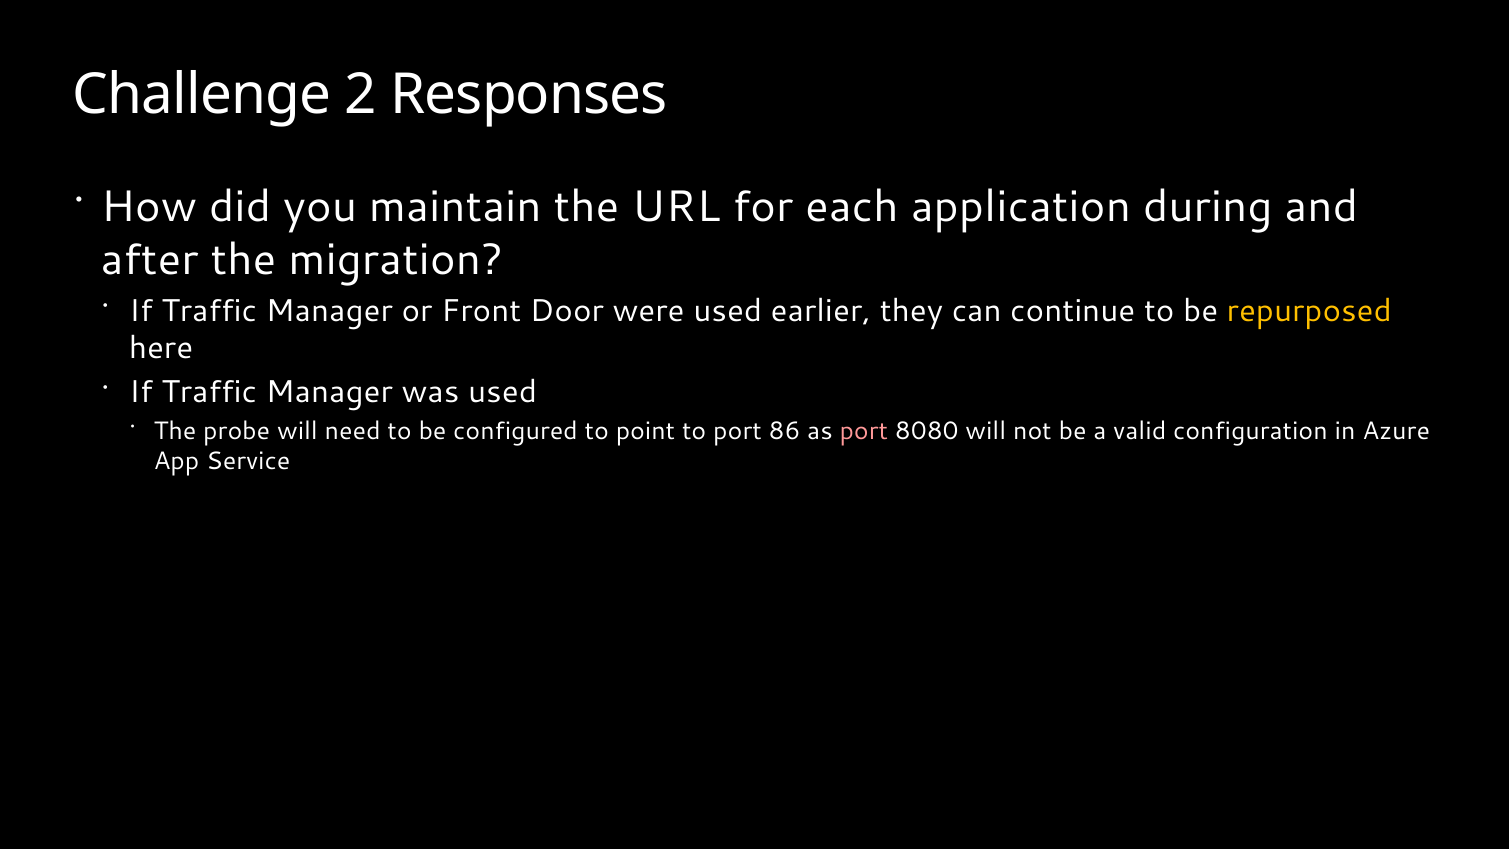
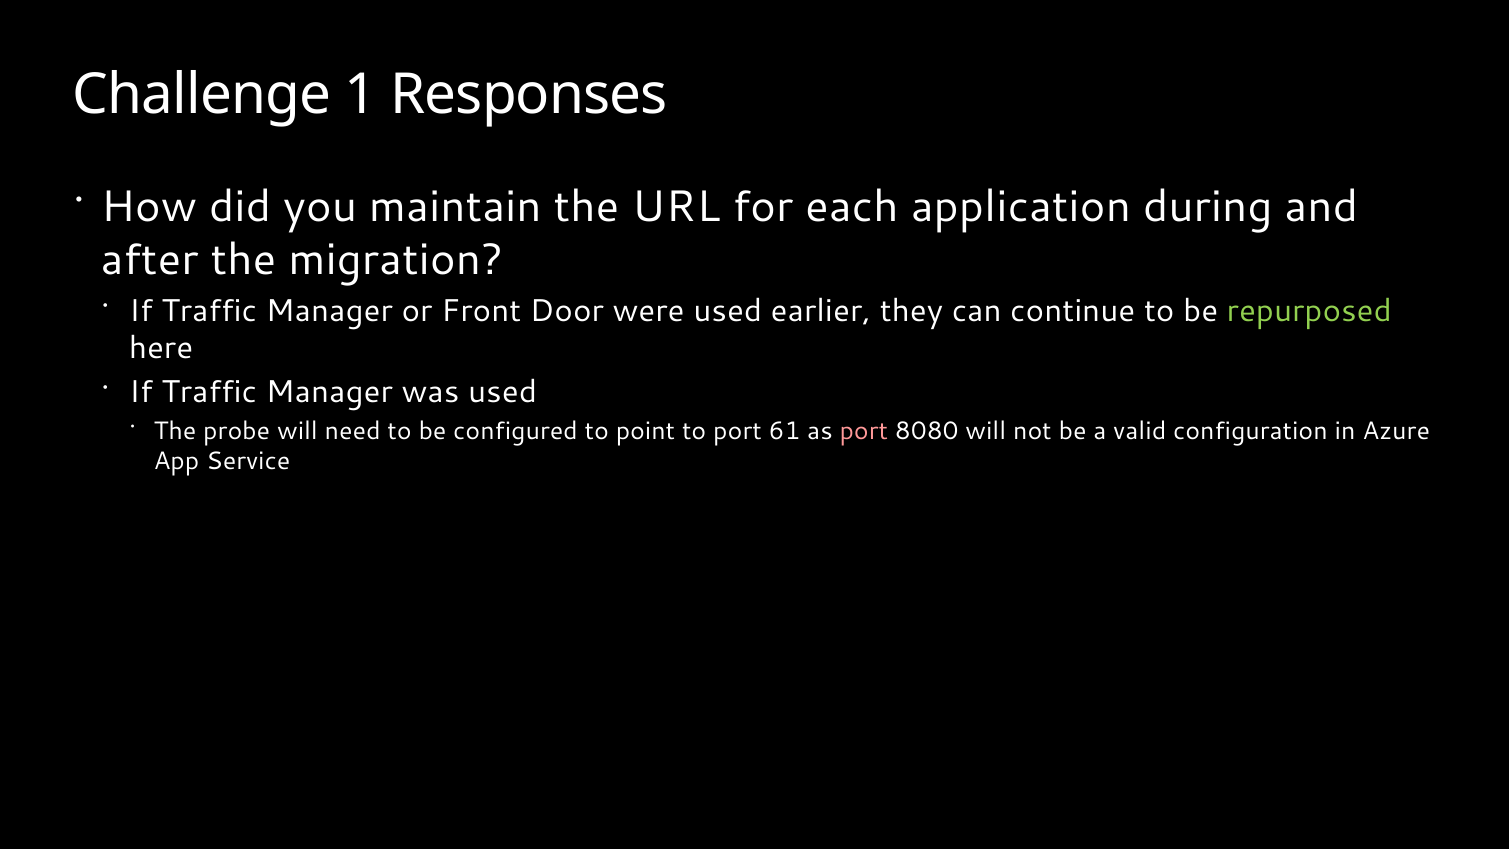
2: 2 -> 1
repurposed colour: yellow -> light green
86: 86 -> 61
